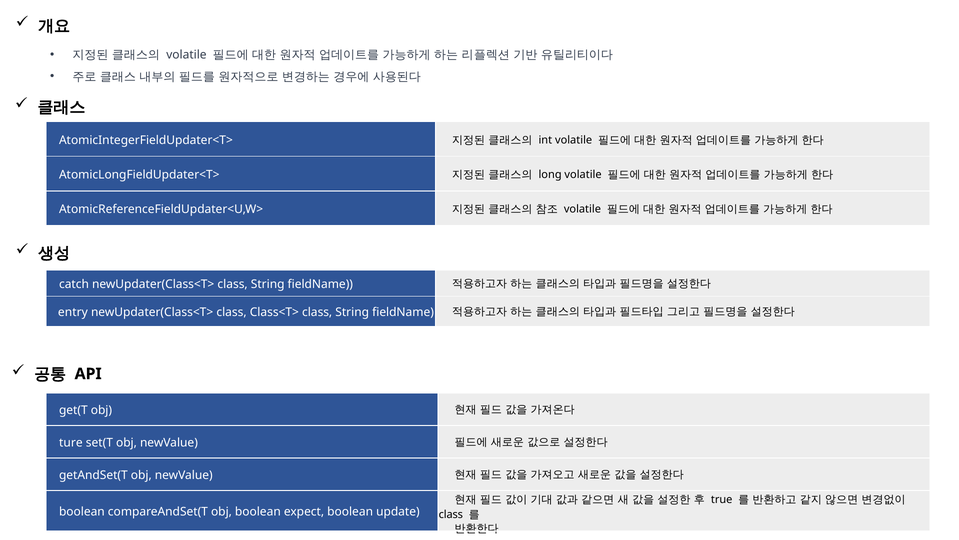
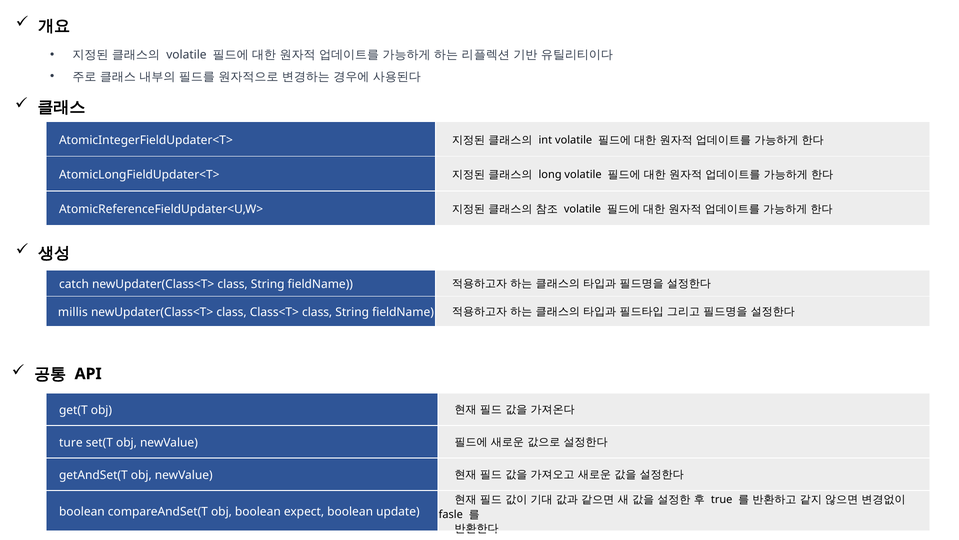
entry: entry -> millis
class at (451, 514): class -> fasle
